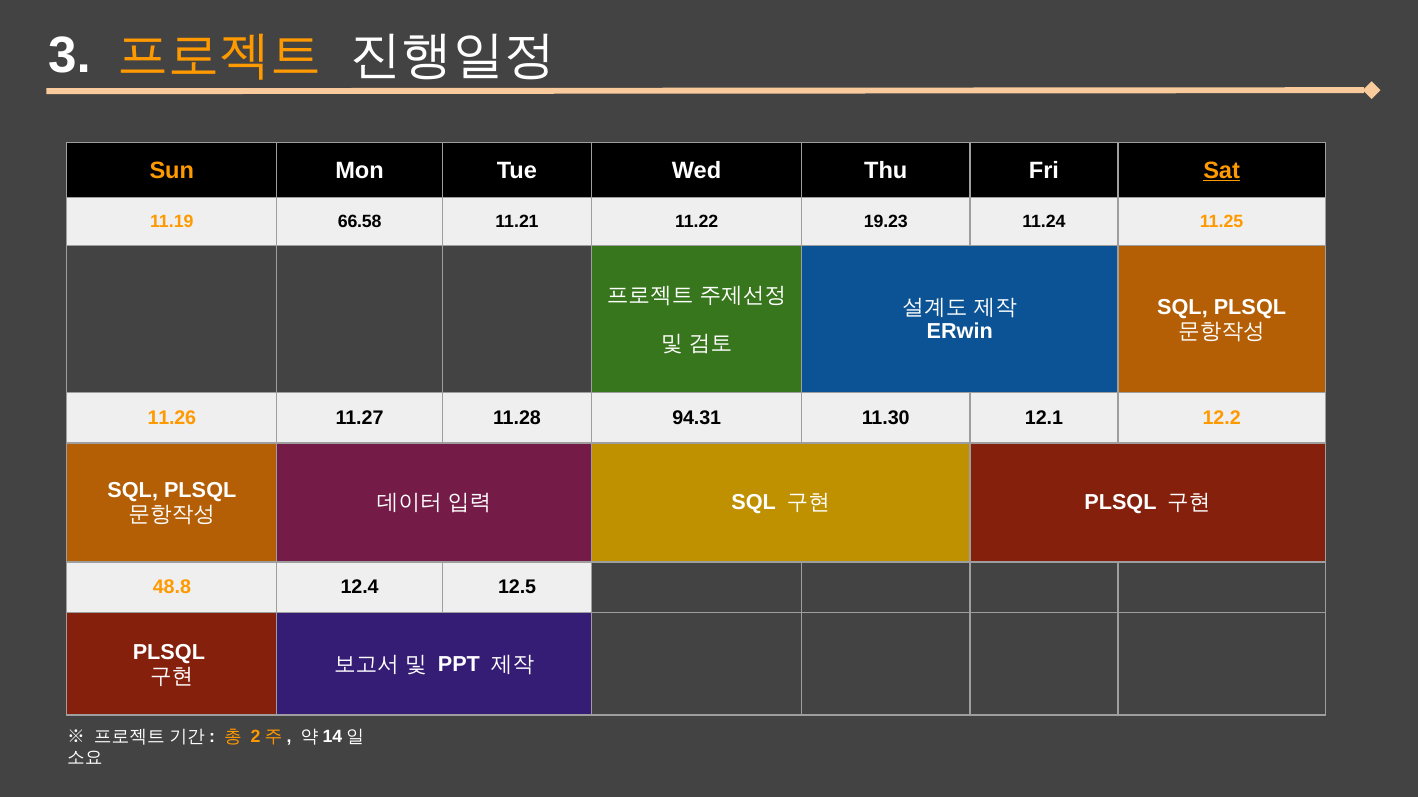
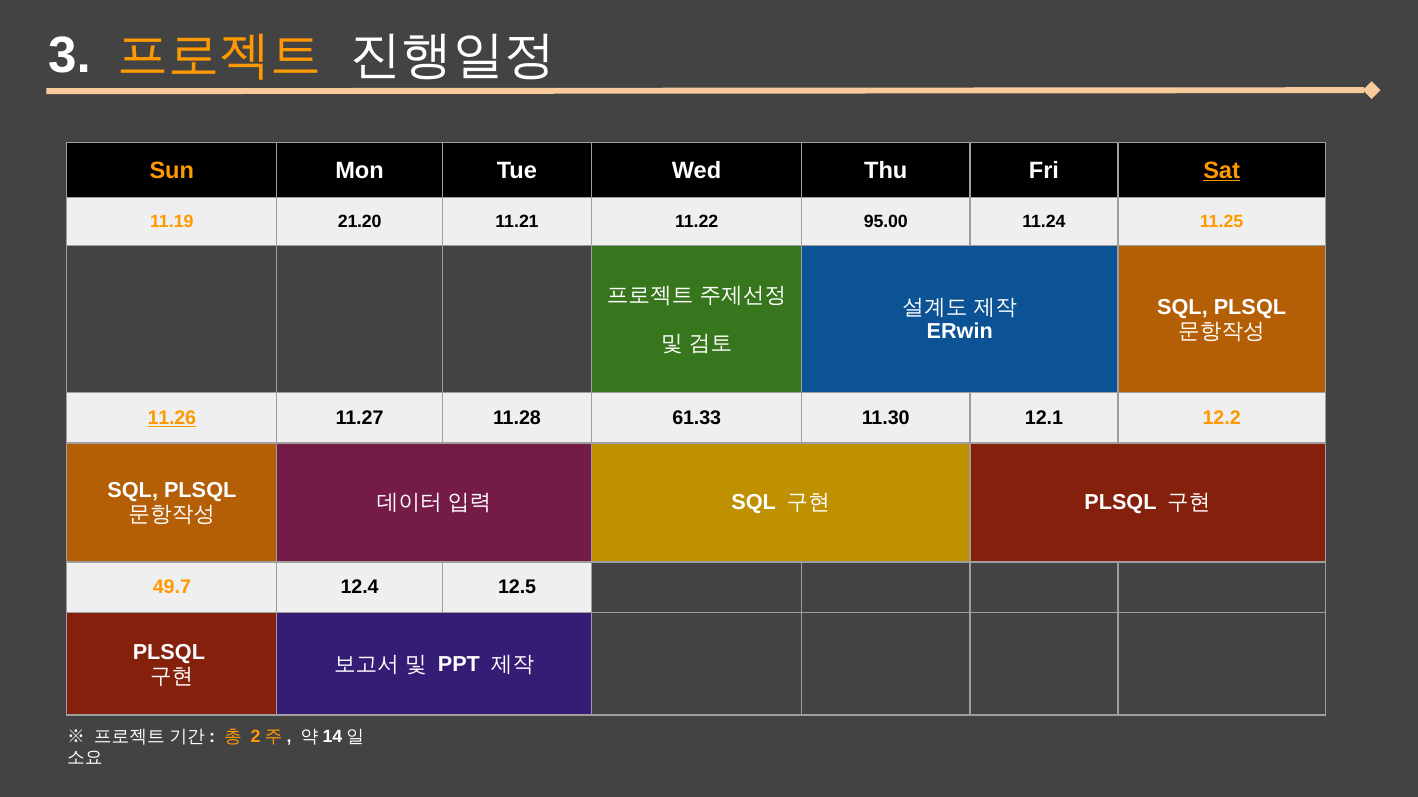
66.58: 66.58 -> 21.20
19.23: 19.23 -> 95.00
11.26 underline: none -> present
94.31: 94.31 -> 61.33
48.8: 48.8 -> 49.7
